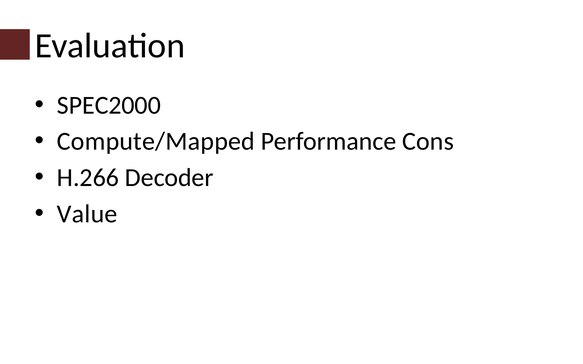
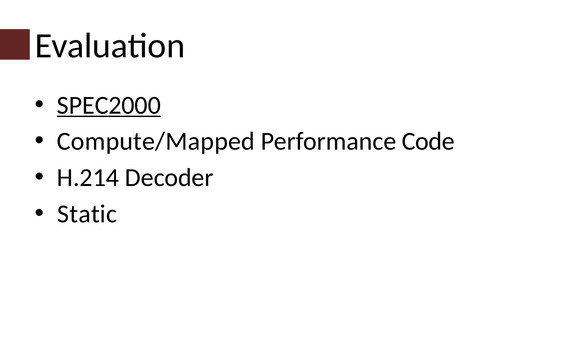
SPEC2000 underline: none -> present
Cons: Cons -> Code
H.266: H.266 -> H.214
Value: Value -> Static
